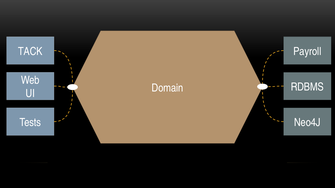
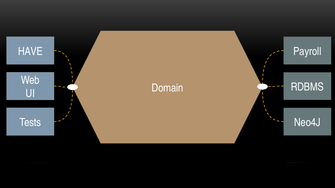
TACK: TACK -> HAVE
